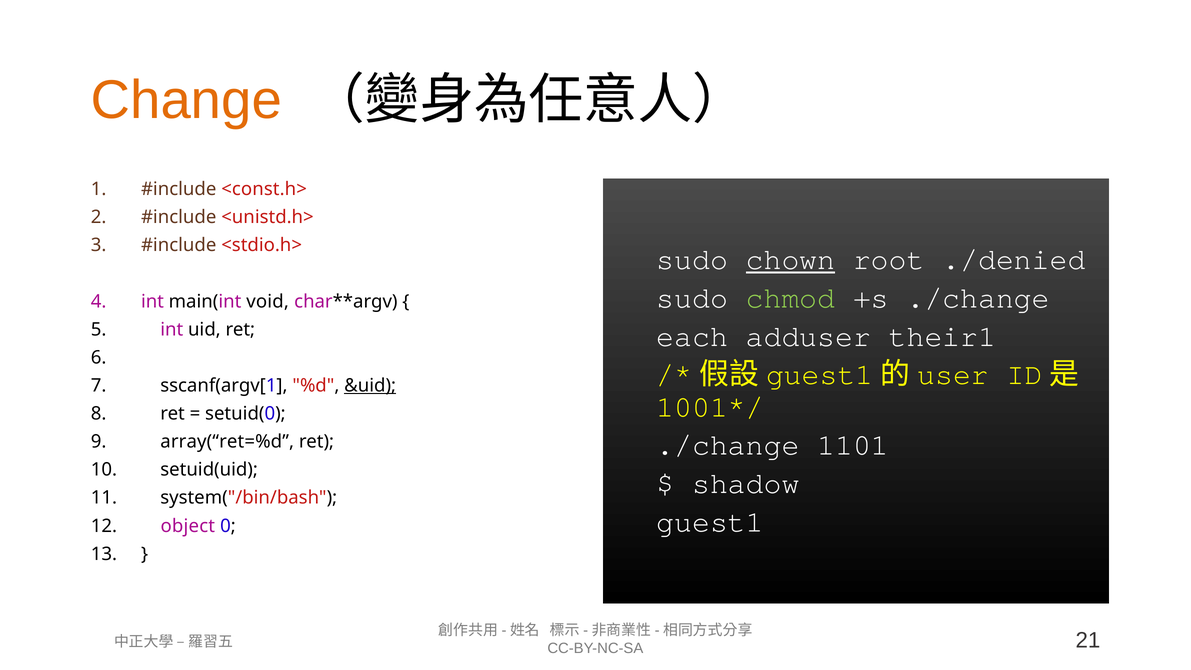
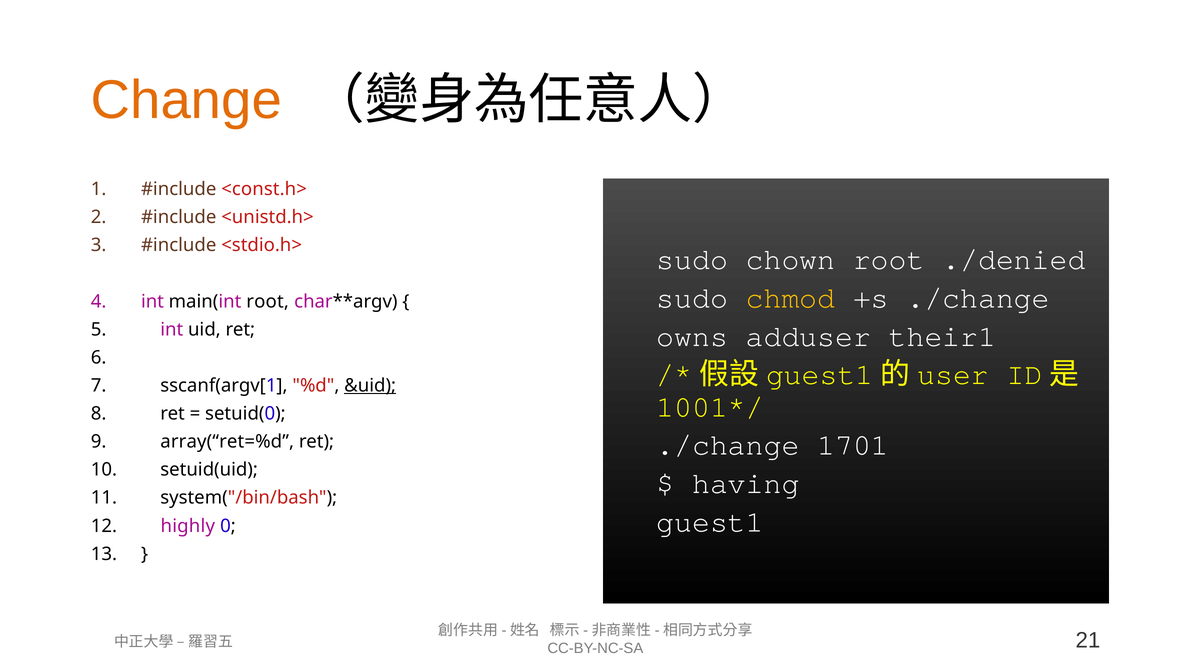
chown underline: present -> none
chmod colour: light green -> yellow
main(int void: void -> root
each: each -> owns
1101: 1101 -> 1701
shadow: shadow -> having
object: object -> highly
